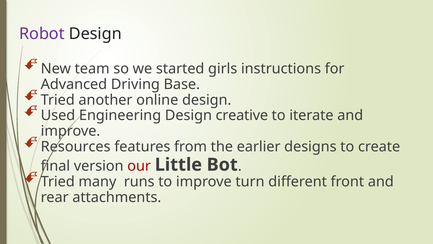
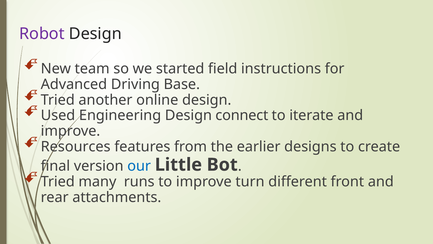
girls: girls -> field
creative: creative -> connect
our colour: red -> blue
